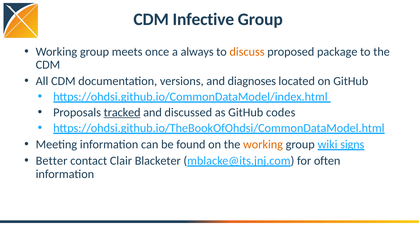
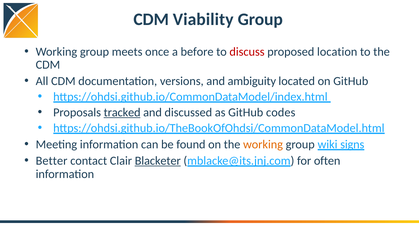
Infective: Infective -> Viability
always: always -> before
discuss colour: orange -> red
package: package -> location
diagnoses: diagnoses -> ambiguity
Blacketer underline: none -> present
